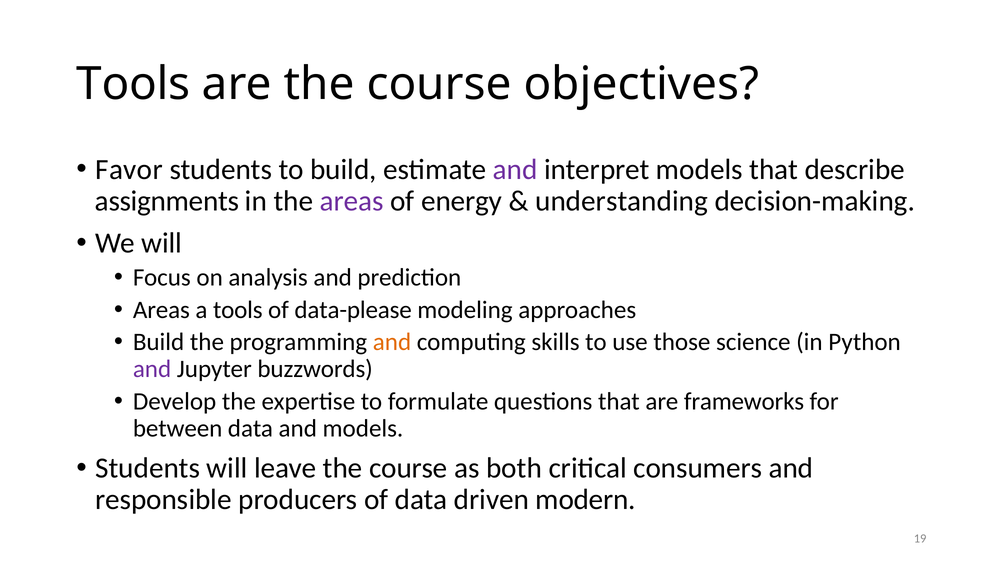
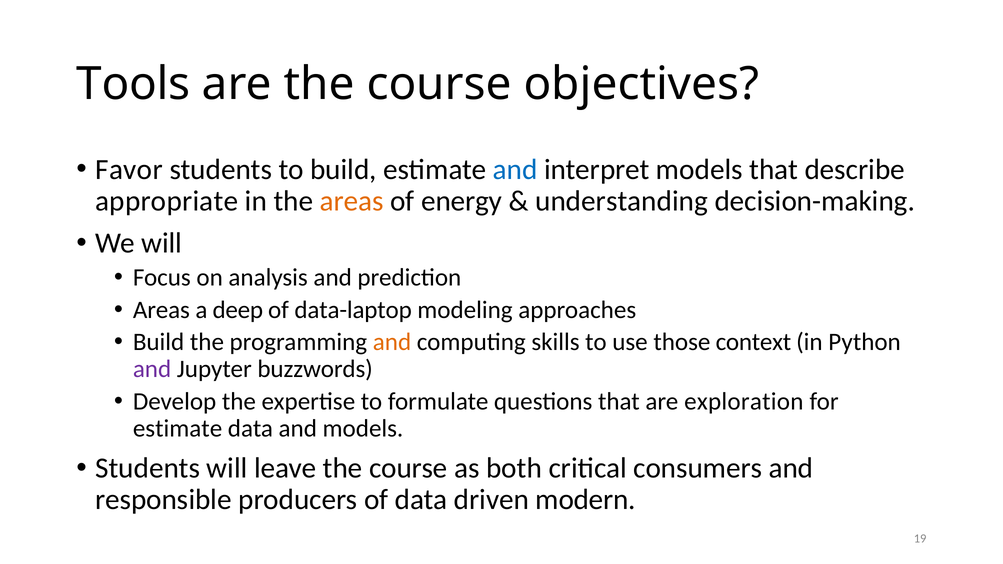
and at (515, 170) colour: purple -> blue
assignments: assignments -> appropriate
areas at (352, 201) colour: purple -> orange
a tools: tools -> deep
data-please: data-please -> data-laptop
science: science -> context
frameworks: frameworks -> exploration
between at (178, 429): between -> estimate
